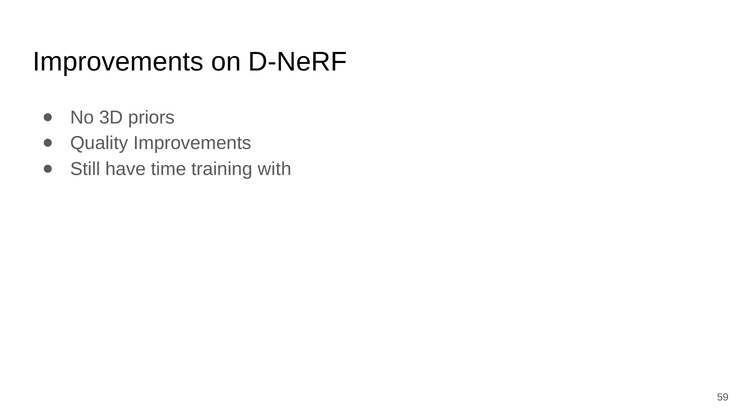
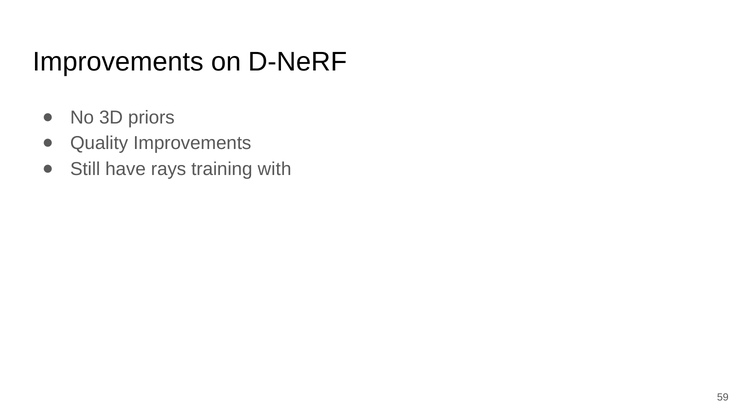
time: time -> rays
